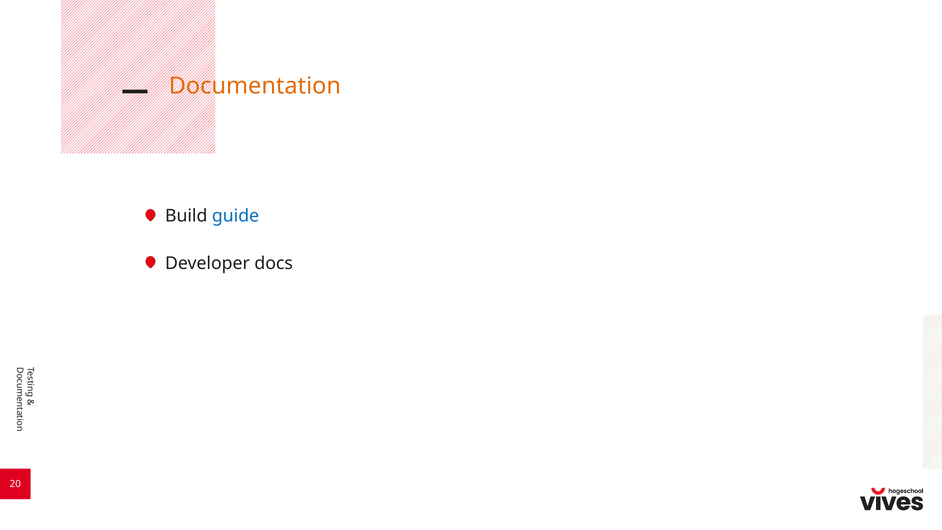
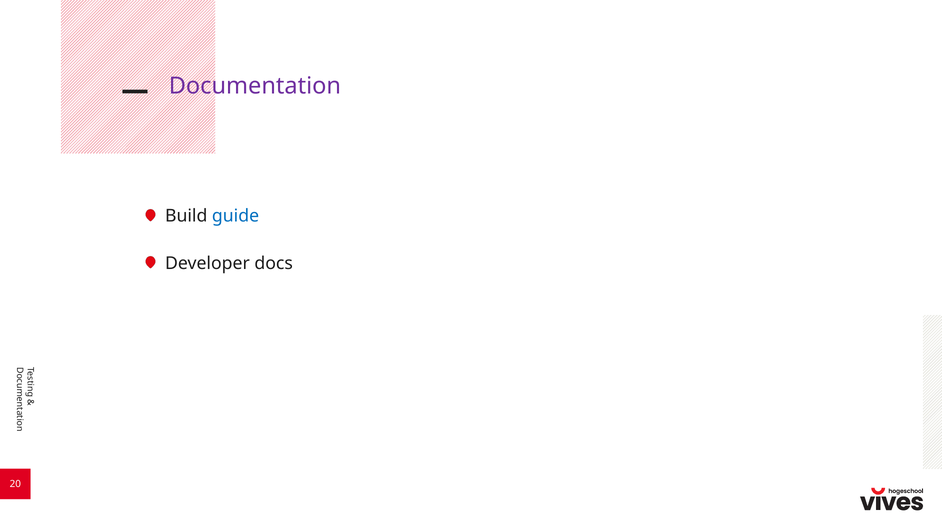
Documentation colour: orange -> purple
